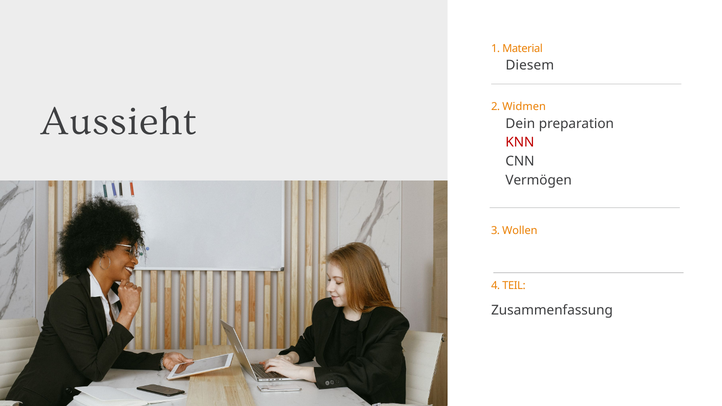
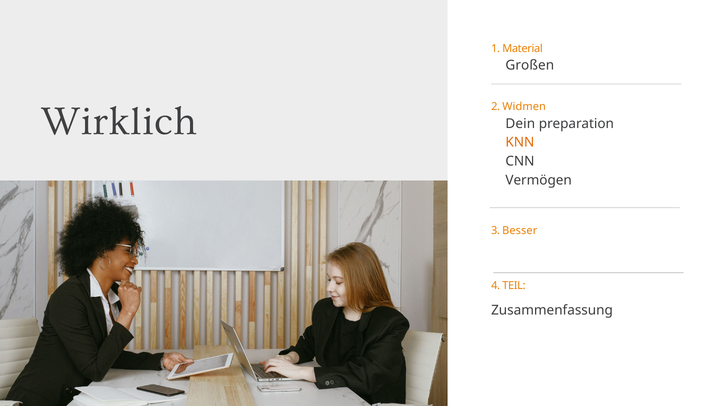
Diesem: Diesem -> Großen
Aussieht: Aussieht -> Wirklich
KNN colour: red -> orange
Wollen: Wollen -> Besser
